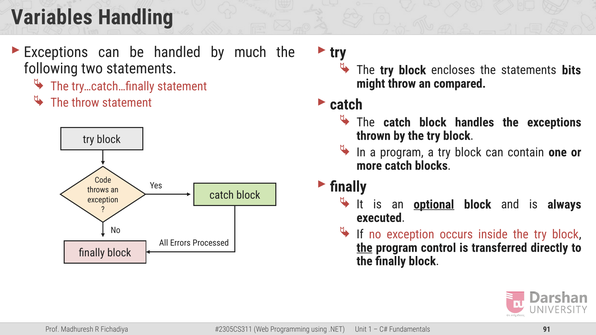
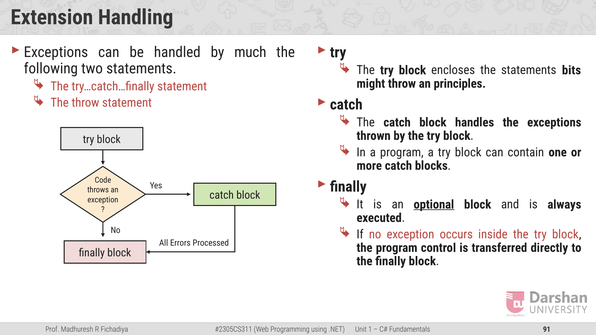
Variables: Variables -> Extension
compared: compared -> principles
the at (364, 248) underline: present -> none
